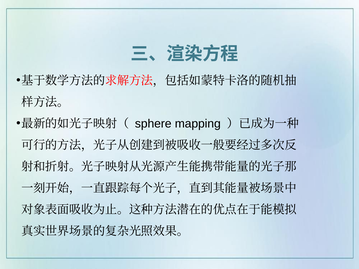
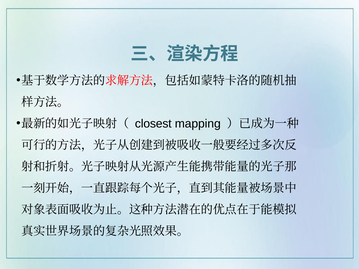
sphere: sphere -> closest
